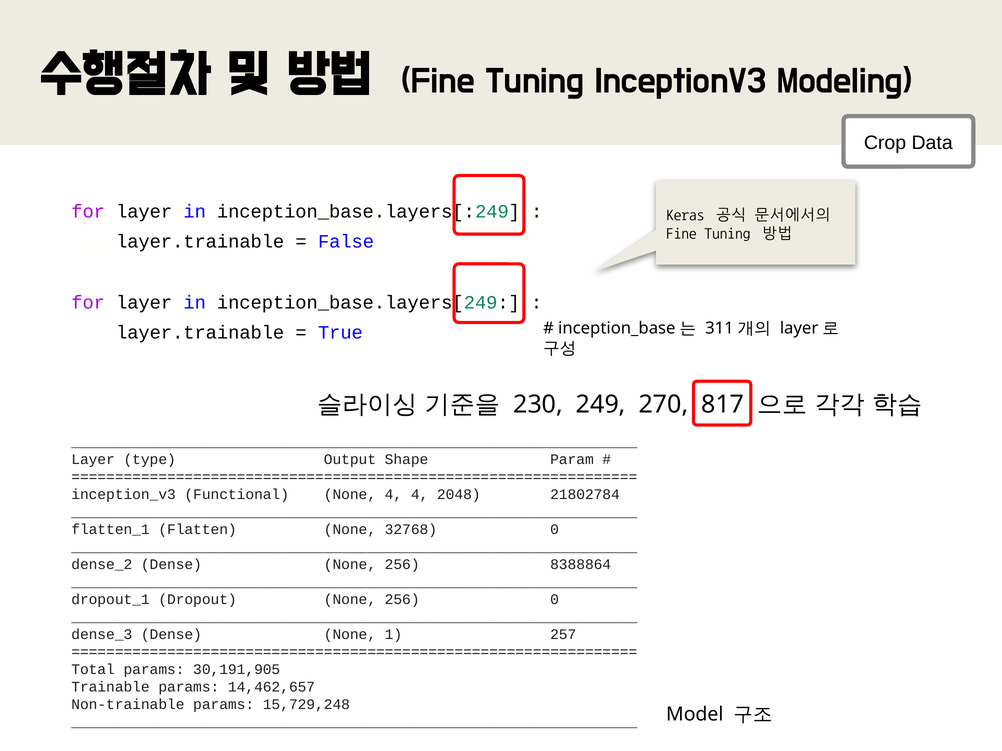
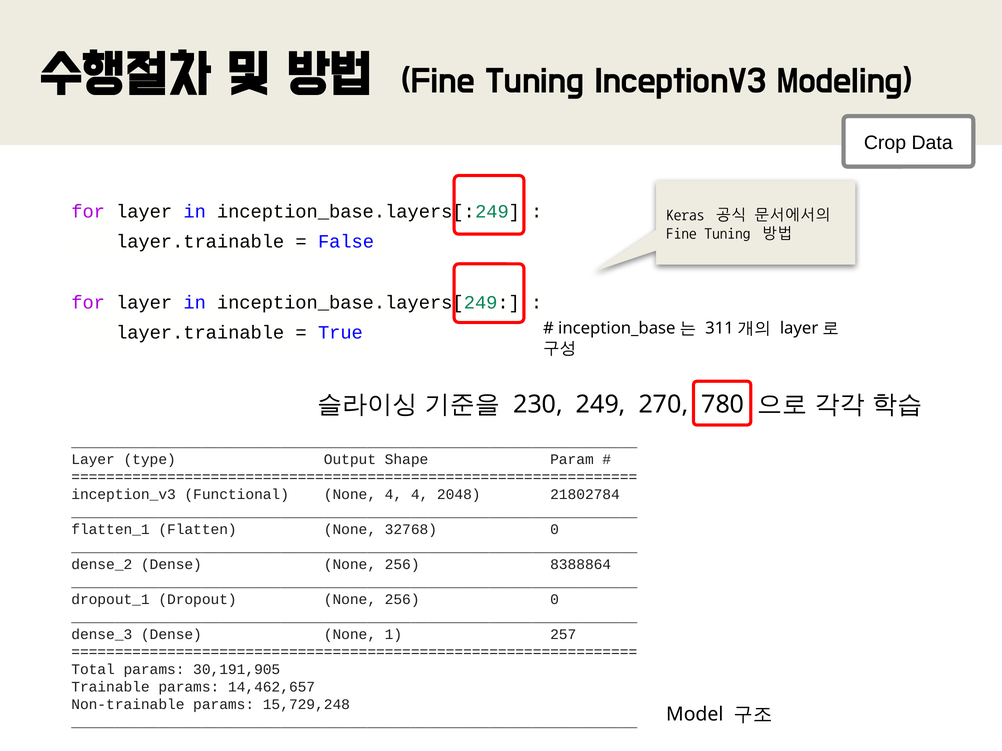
817: 817 -> 780
